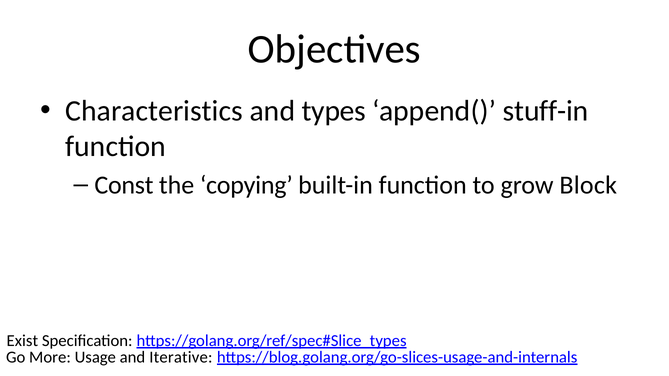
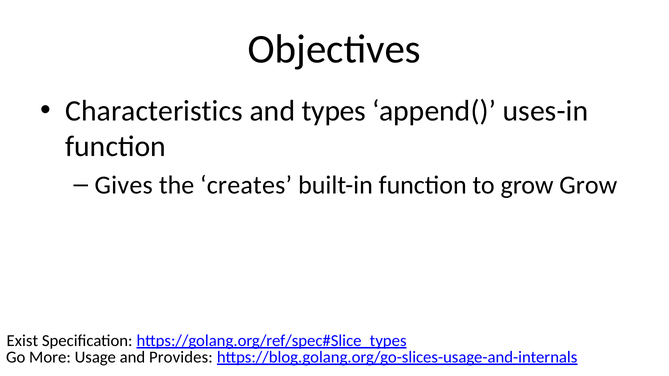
stuff-in: stuff-in -> uses-in
Const: Const -> Gives
copying: copying -> creates
grow Block: Block -> Grow
Iterative: Iterative -> Provides
